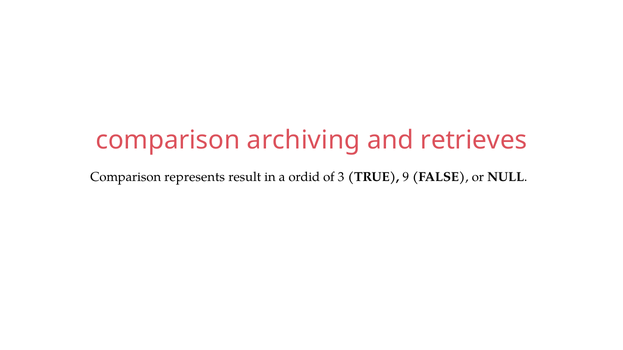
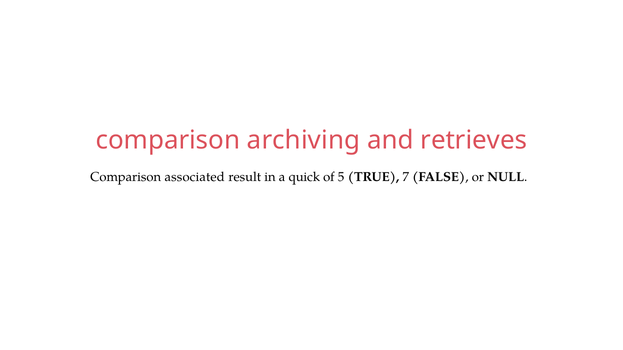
represents: represents -> associated
ordid: ordid -> quick
3: 3 -> 5
9: 9 -> 7
